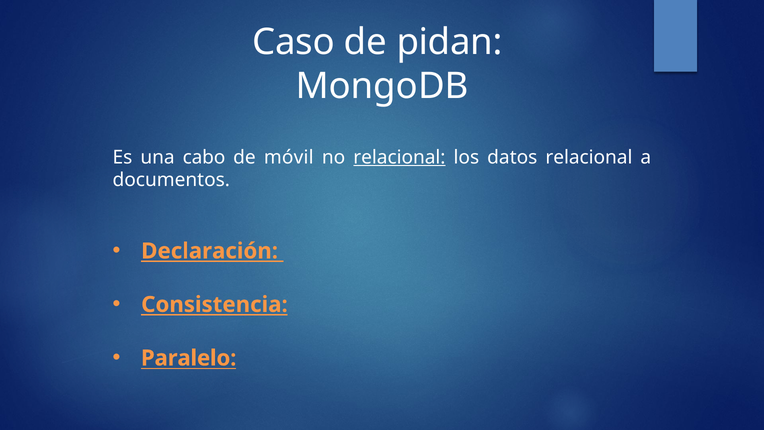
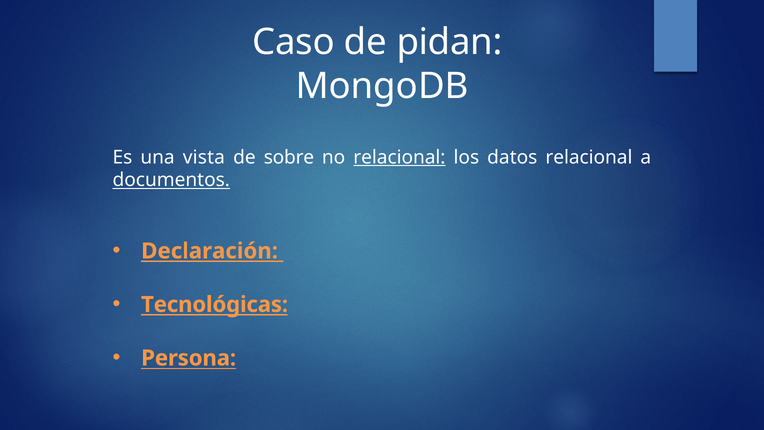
cabo: cabo -> vista
móvil: móvil -> sobre
documentos underline: none -> present
Consistencia: Consistencia -> Tecnológicas
Paralelo: Paralelo -> Persona
